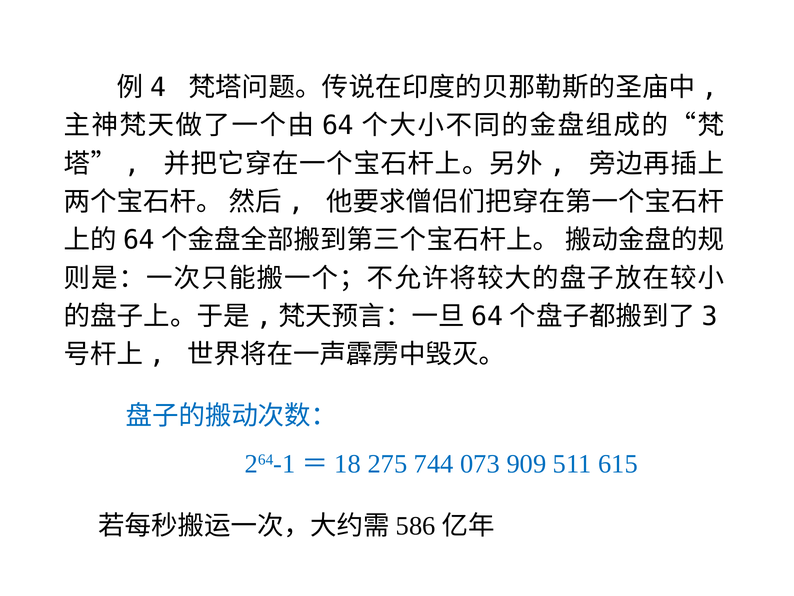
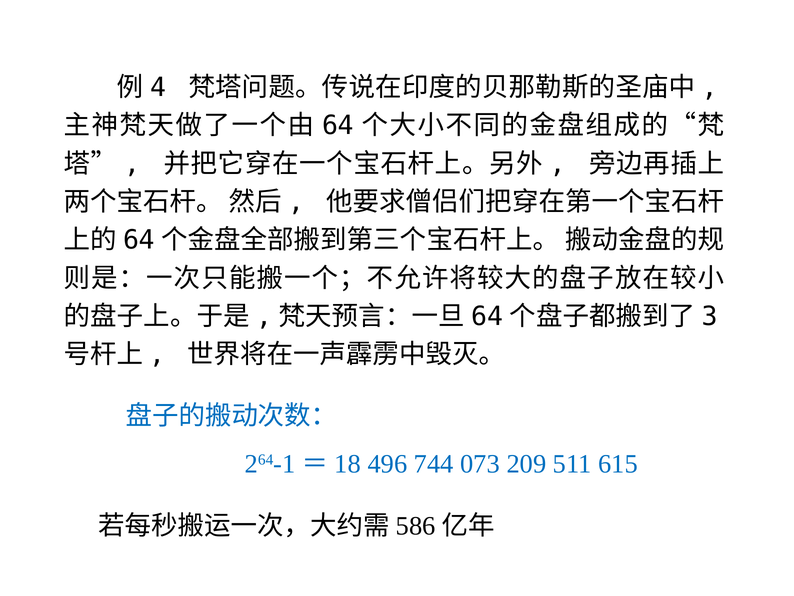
275: 275 -> 496
909: 909 -> 209
